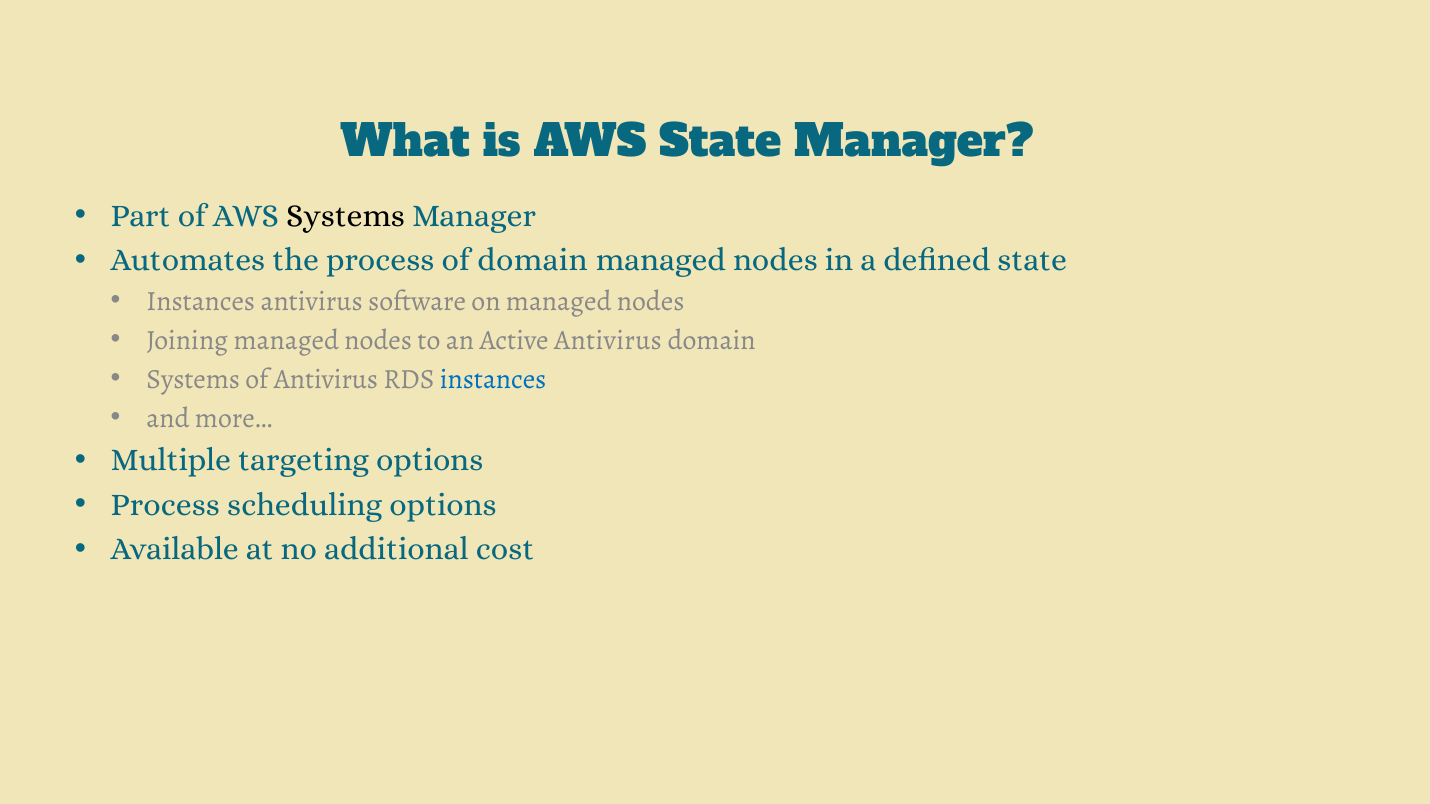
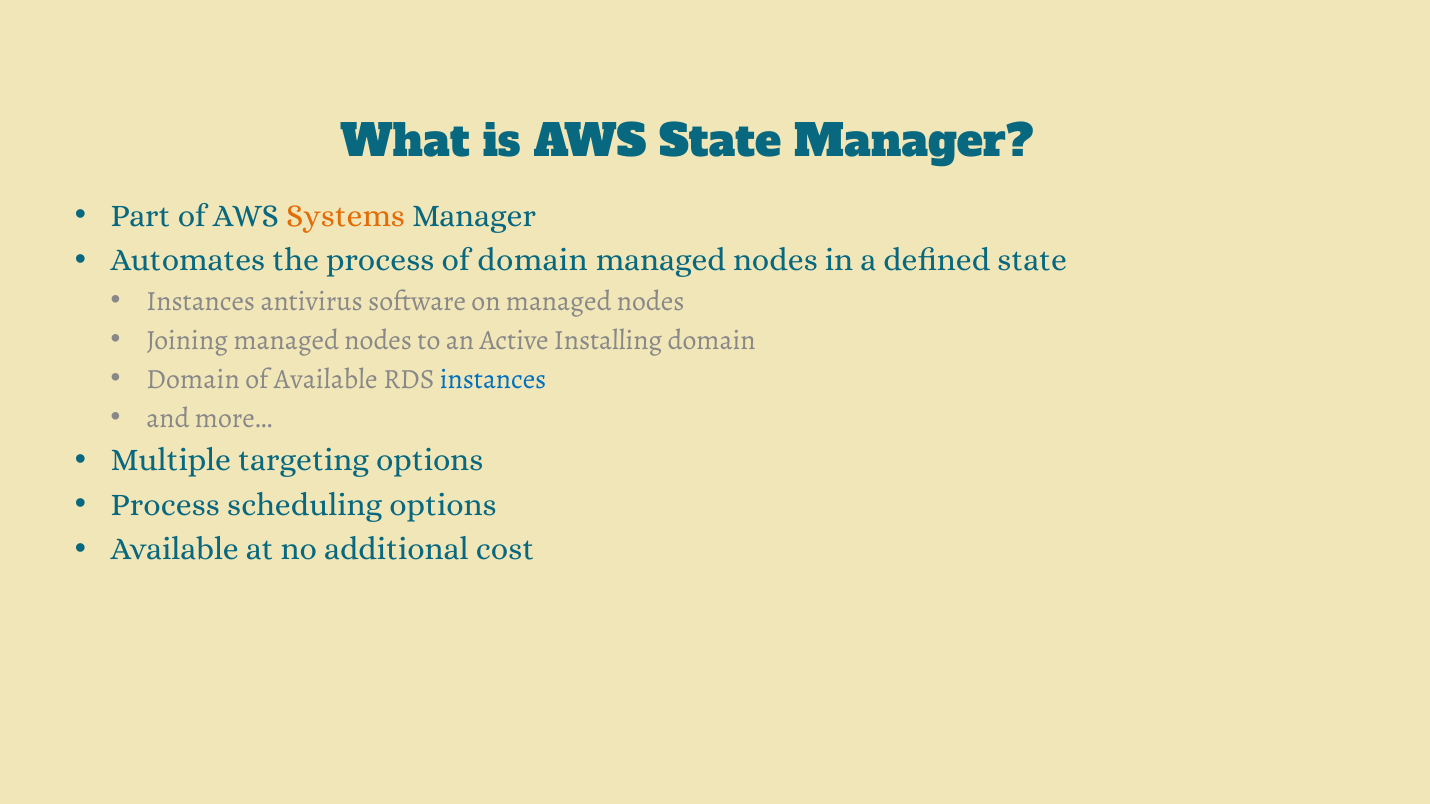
Systems at (346, 216) colour: black -> orange
Active Antivirus: Antivirus -> Installing
Systems at (193, 379): Systems -> Domain
of Antivirus: Antivirus -> Available
